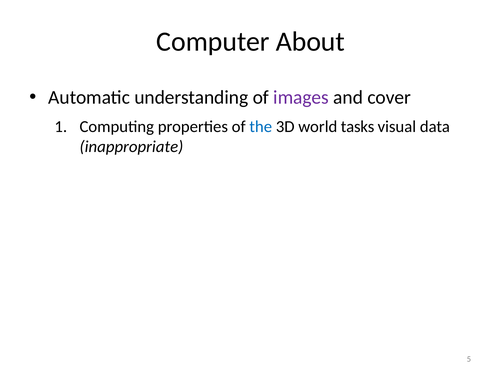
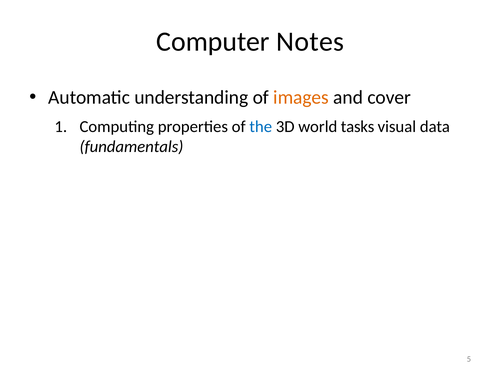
About: About -> Notes
images colour: purple -> orange
inappropriate: inappropriate -> fundamentals
